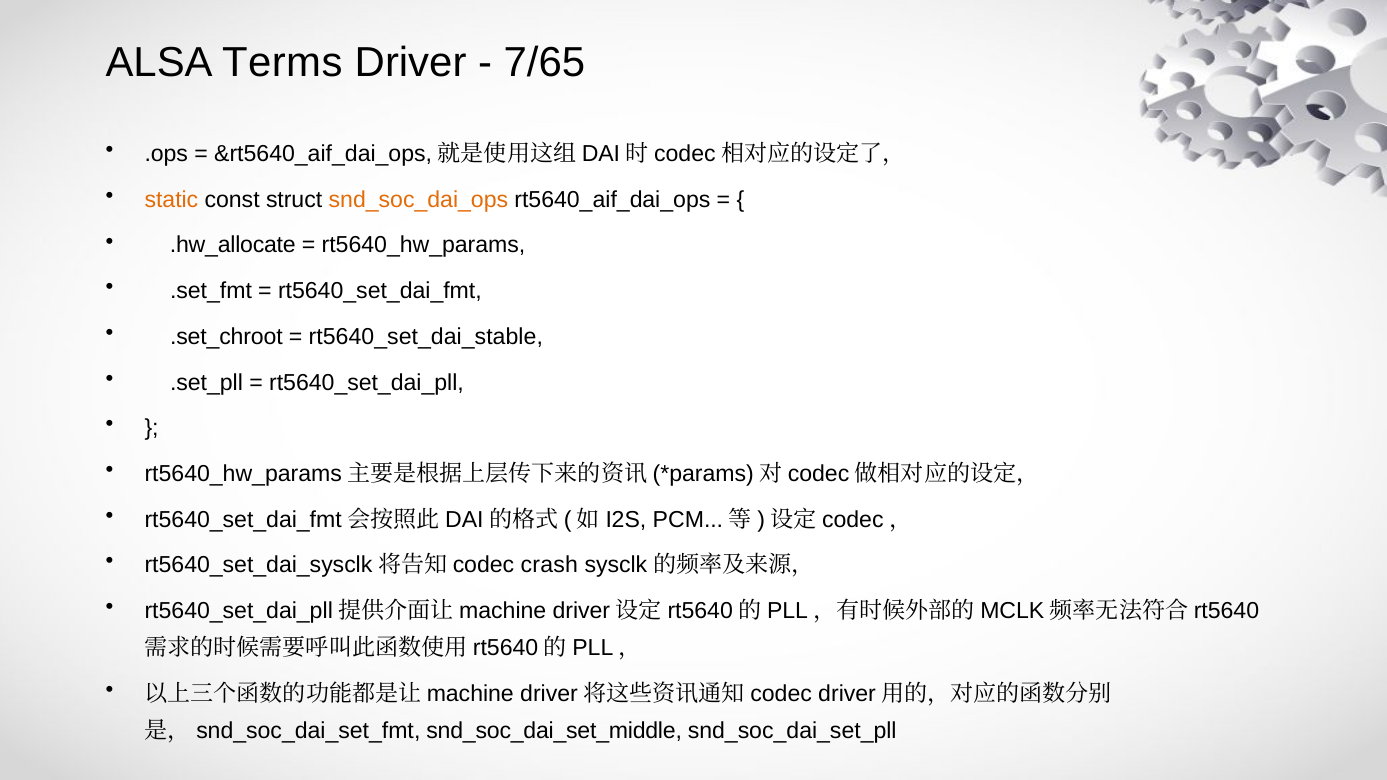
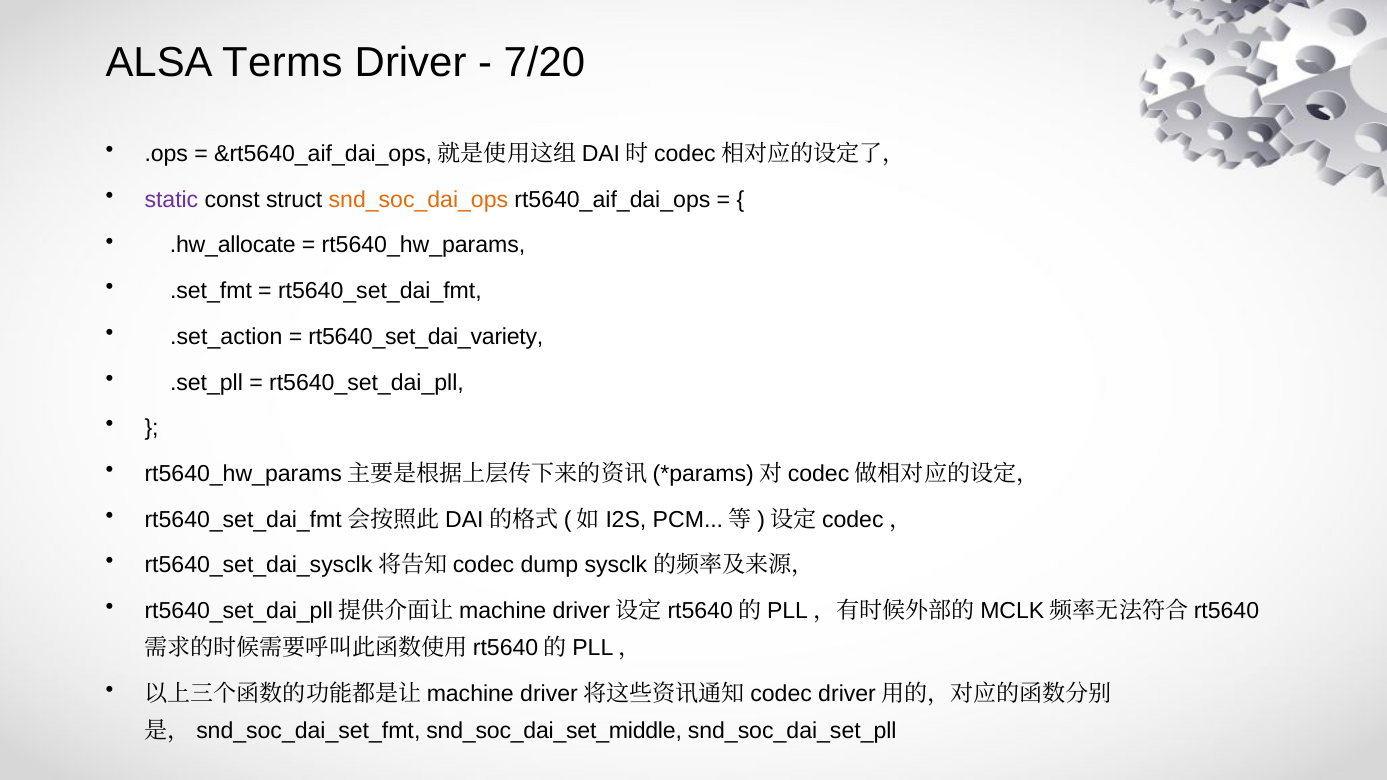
7/65: 7/65 -> 7/20
static colour: orange -> purple
.set_chroot: .set_chroot -> .set_action
rt5640_set_dai_stable: rt5640_set_dai_stable -> rt5640_set_dai_variety
crash: crash -> dump
